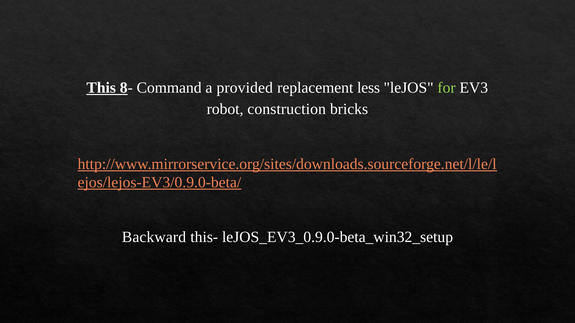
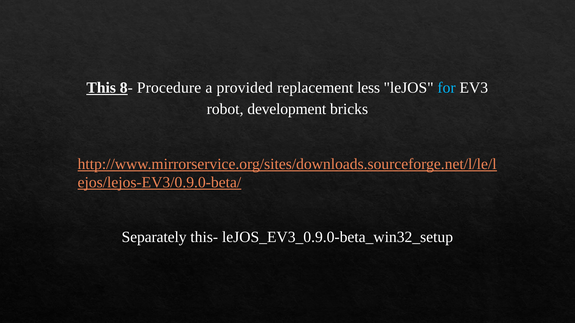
Command: Command -> Procedure
for colour: light green -> light blue
construction: construction -> development
Backward: Backward -> Separately
